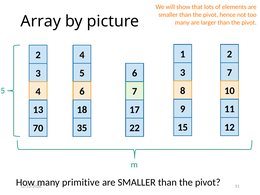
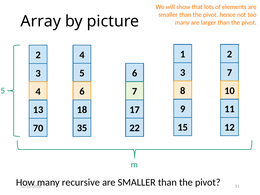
primitive: primitive -> recursive
